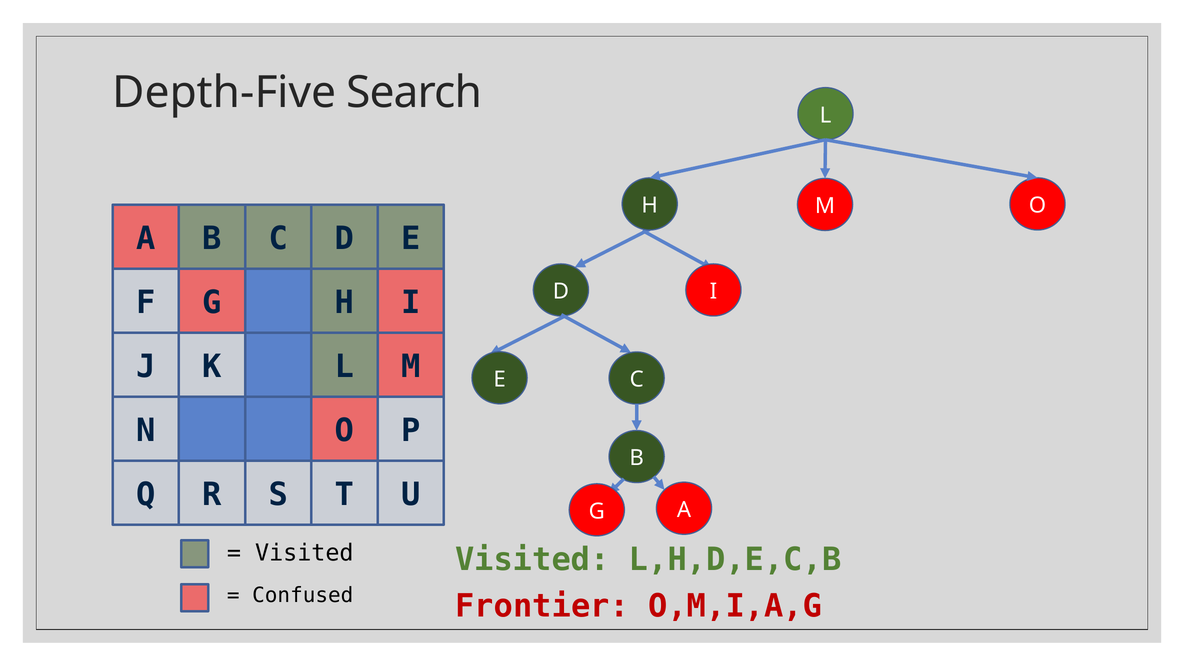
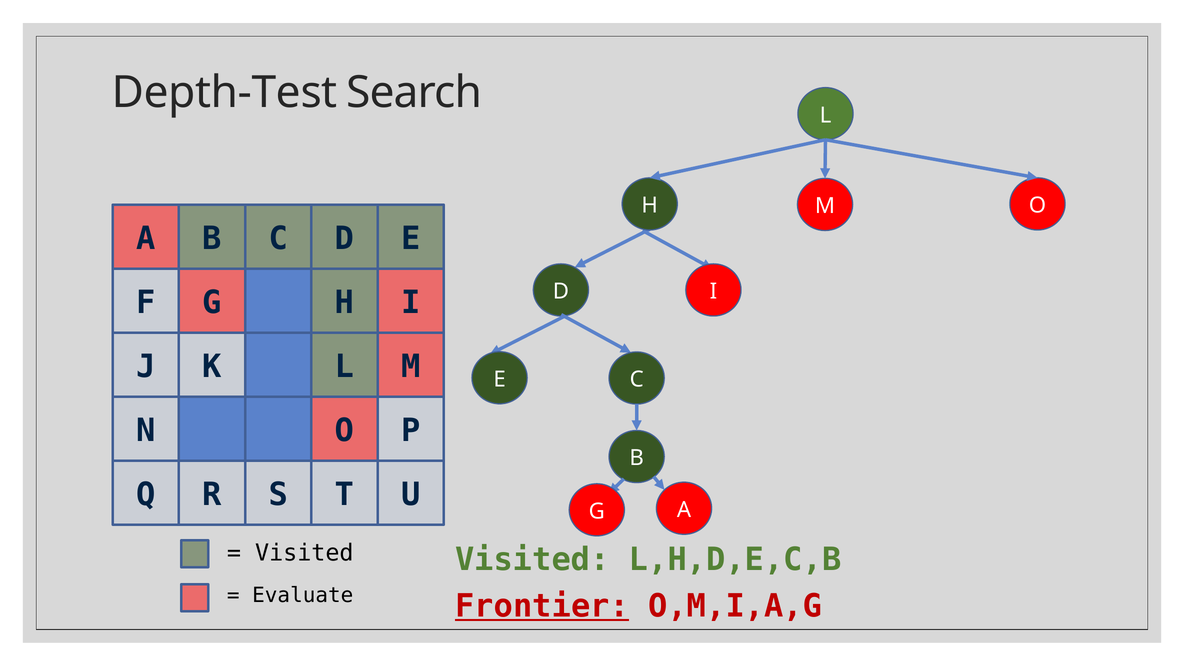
Depth-Five: Depth-Five -> Depth-Test
Confused: Confused -> Evaluate
Frontier underline: none -> present
